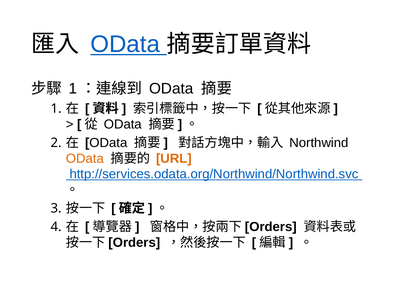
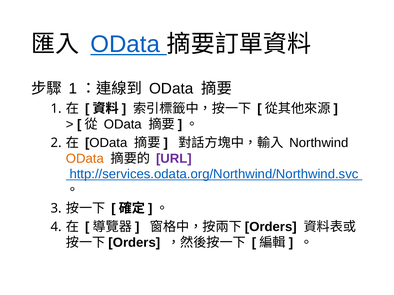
URL colour: orange -> purple
